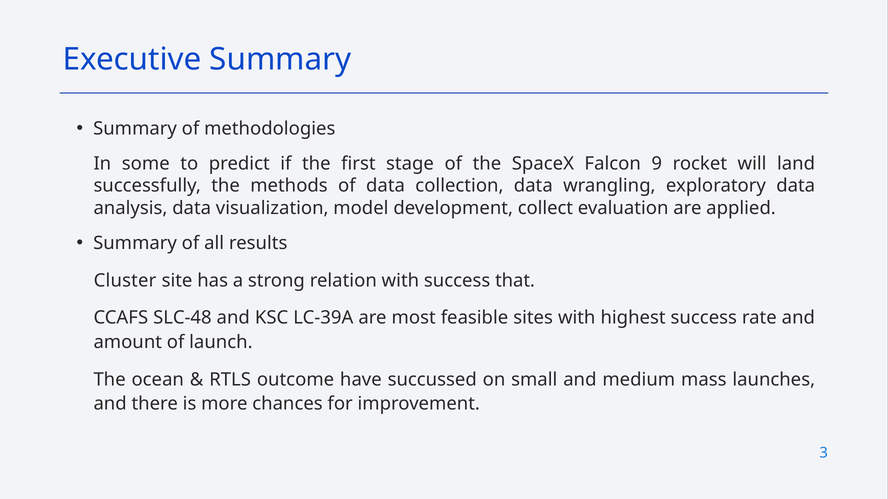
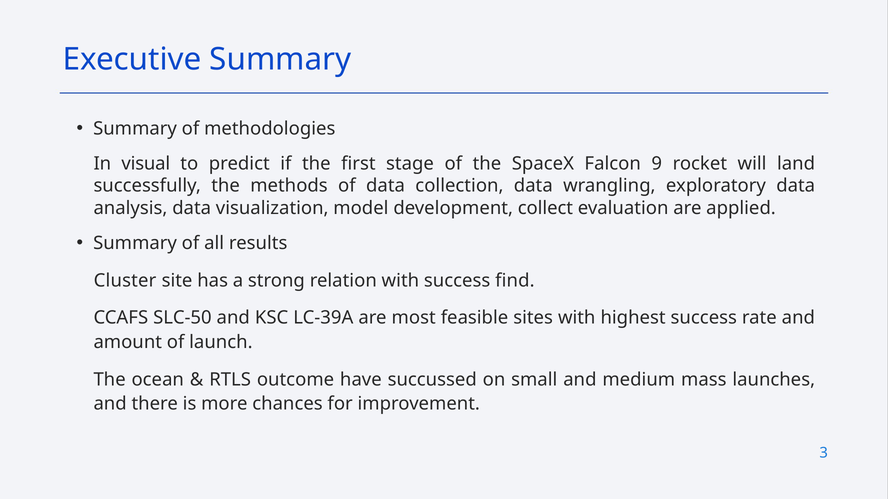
some: some -> visual
that: that -> find
SLC-48: SLC-48 -> SLC-50
